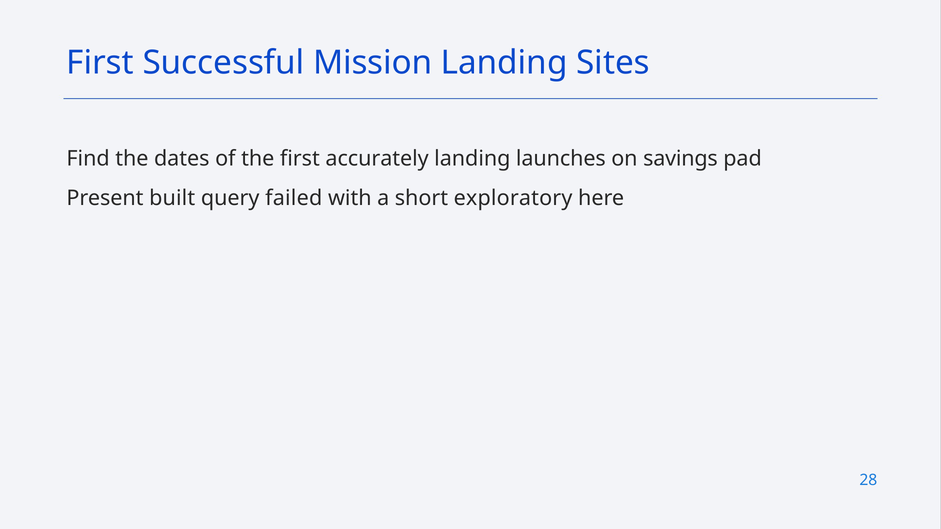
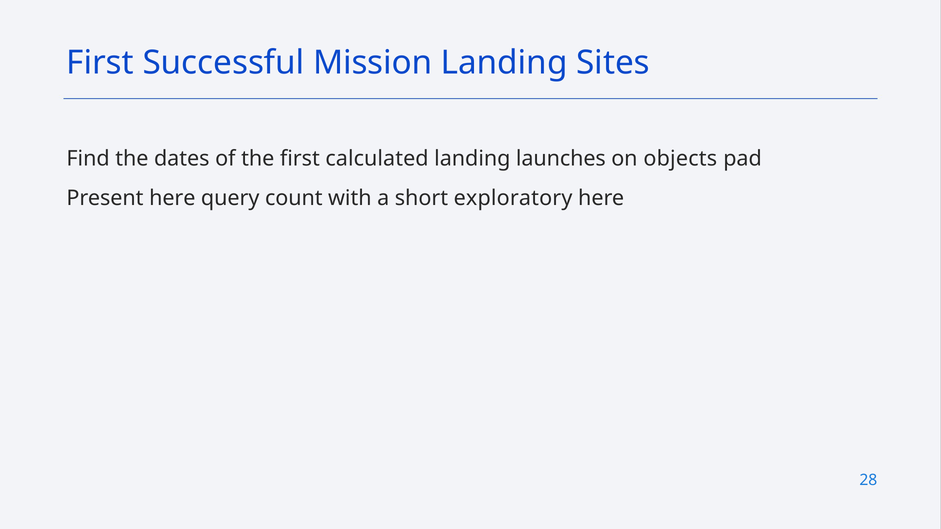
accurately: accurately -> calculated
savings: savings -> objects
Present built: built -> here
failed: failed -> count
